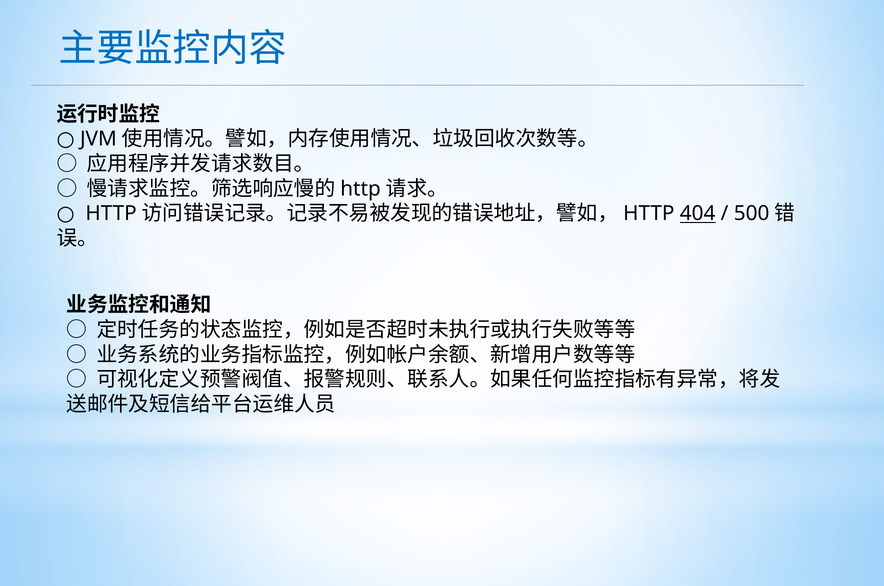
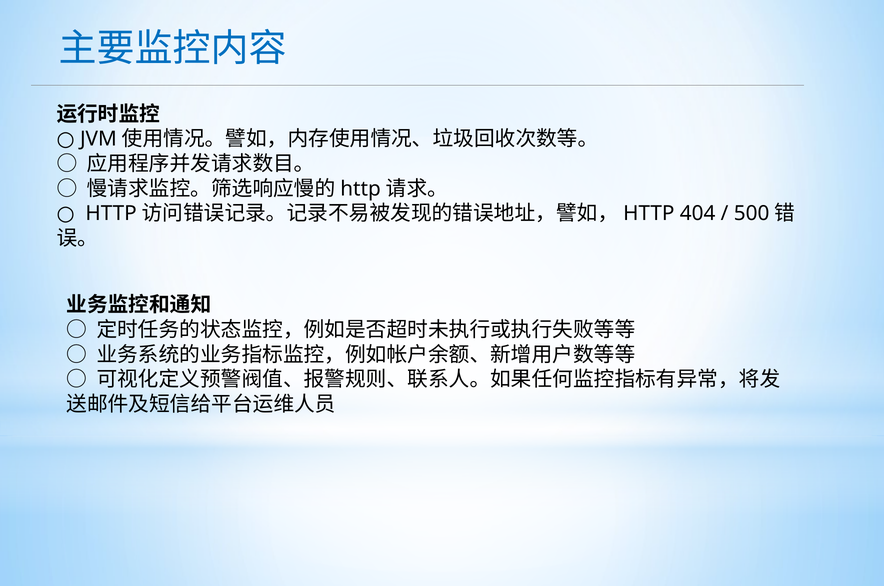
404 underline: present -> none
